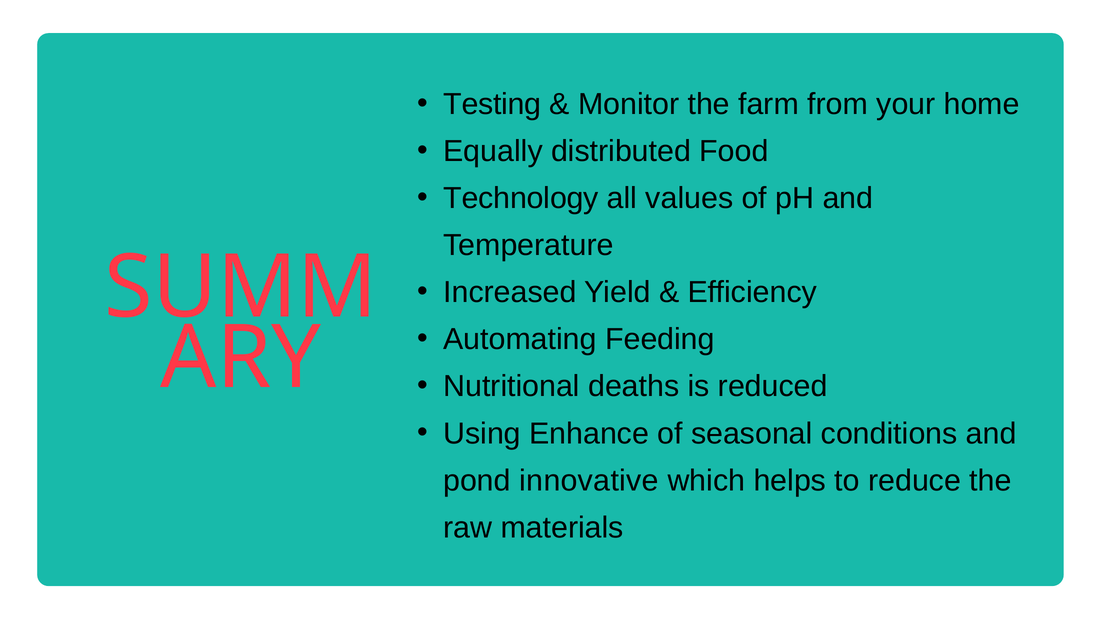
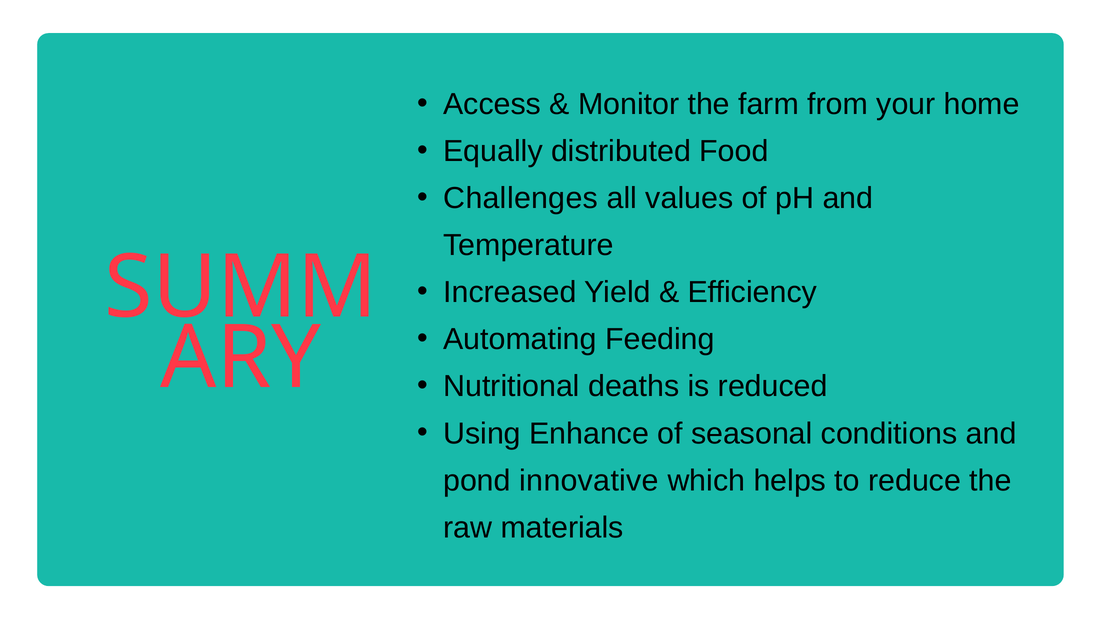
Testing: Testing -> Access
Technology: Technology -> Challenges
